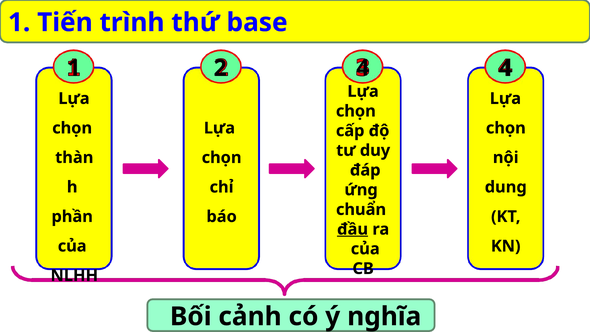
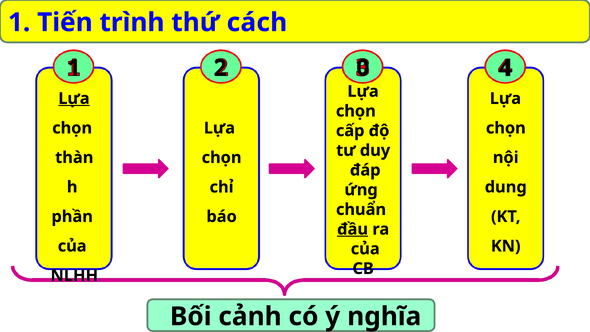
base: base -> cách
2 4: 4 -> 0
Lựa at (74, 99) underline: none -> present
